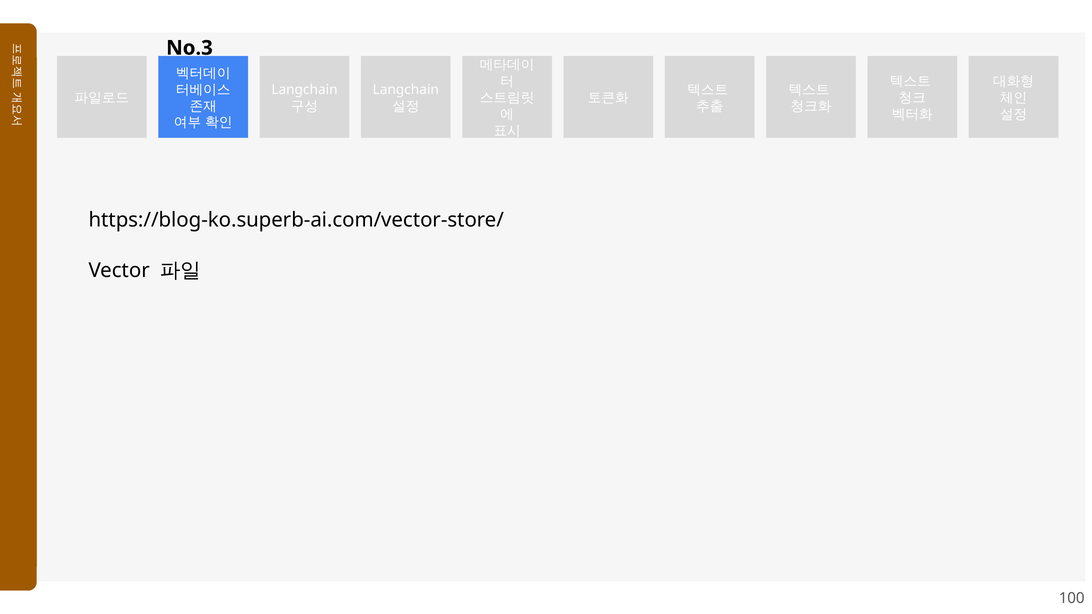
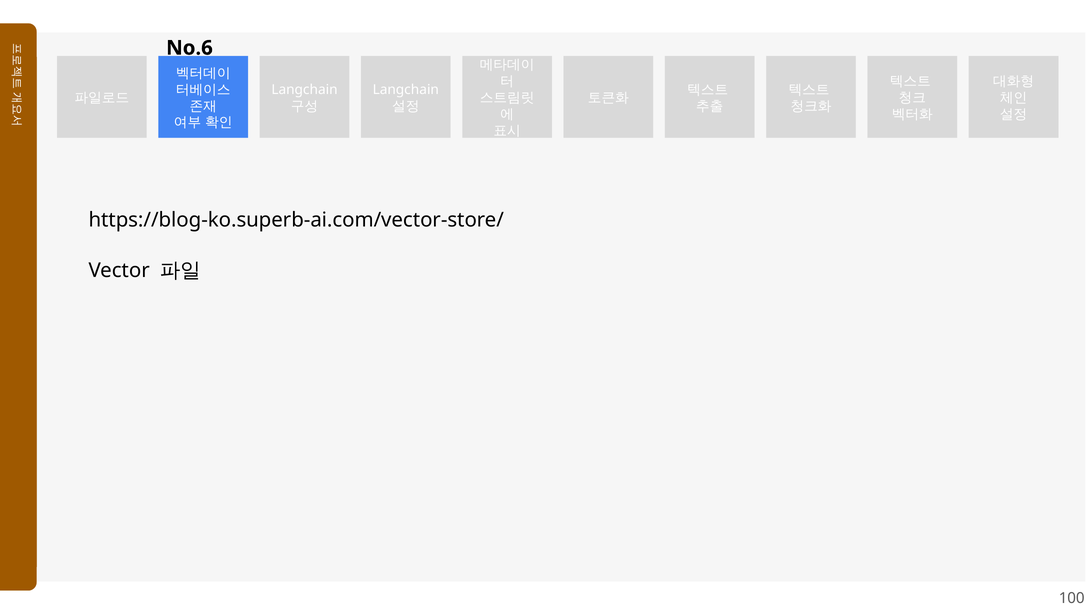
No.3: No.3 -> No.6
